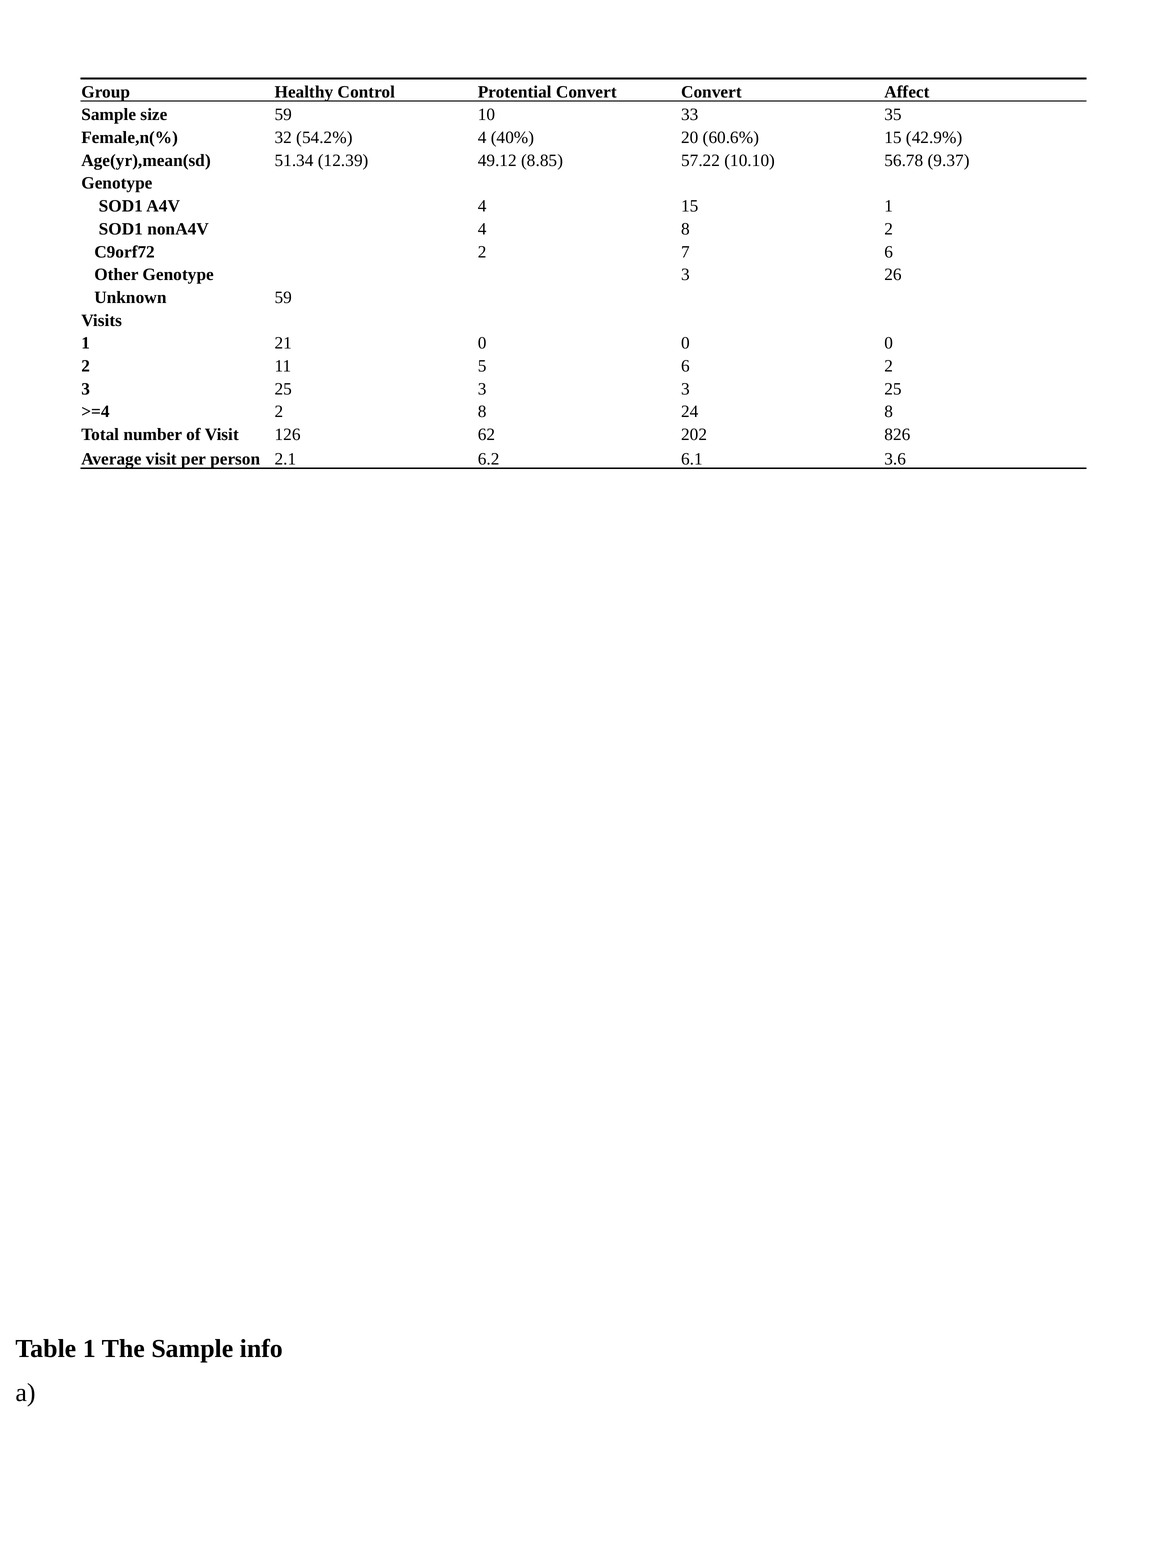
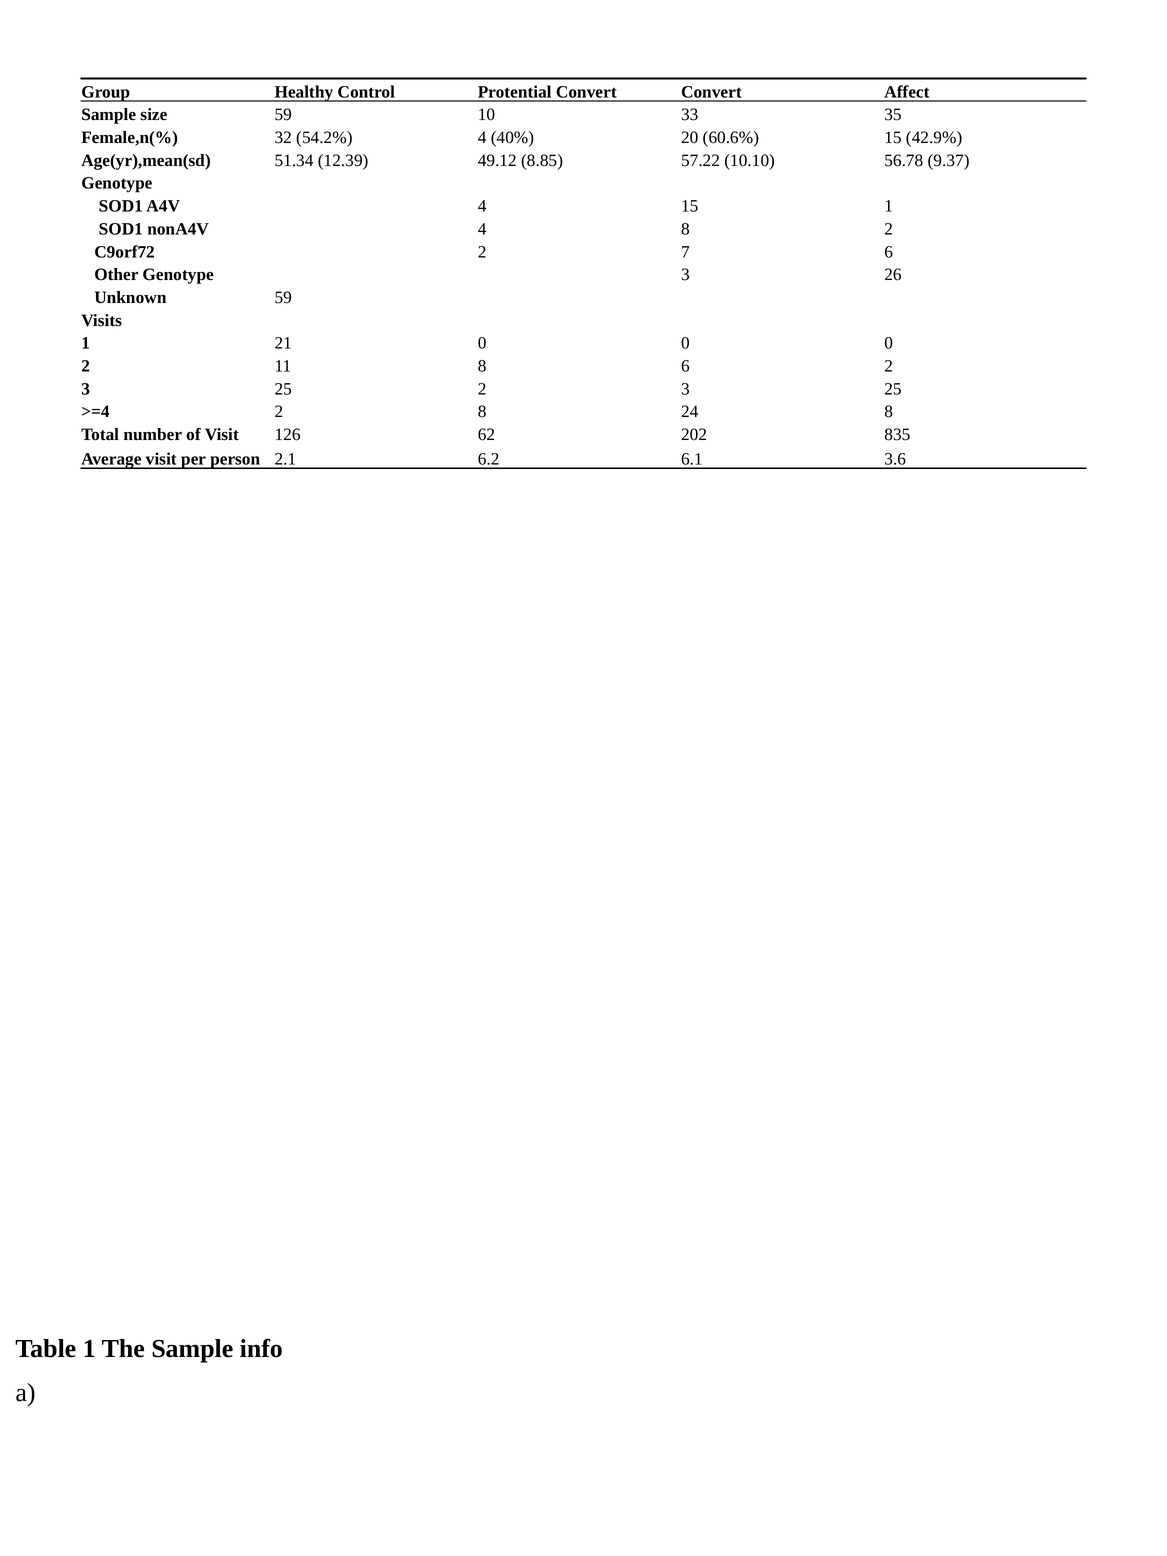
11 5: 5 -> 8
25 3: 3 -> 2
826: 826 -> 835
